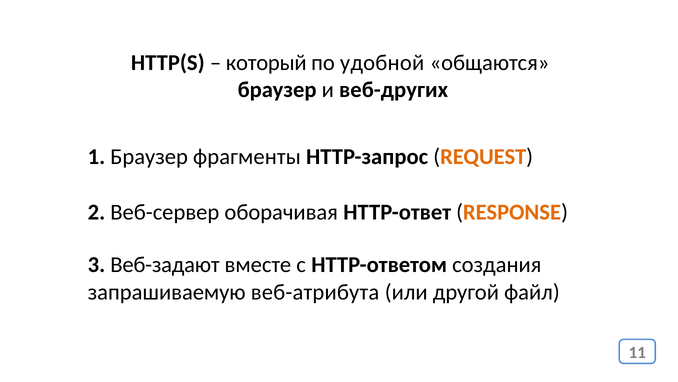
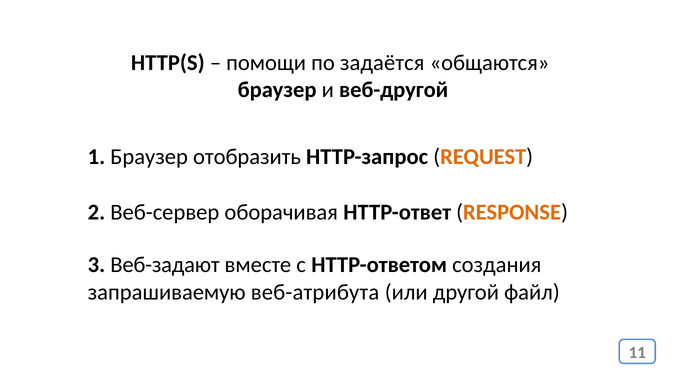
который: который -> помощи
удобной: удобной -> задаётся
веб-других: веб-других -> веб-другой
фрагменты: фрагменты -> отобразить
